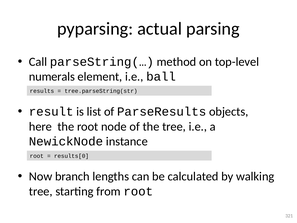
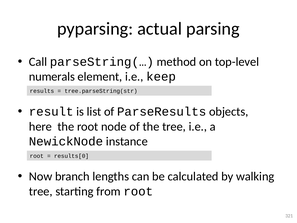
ball: ball -> keep
